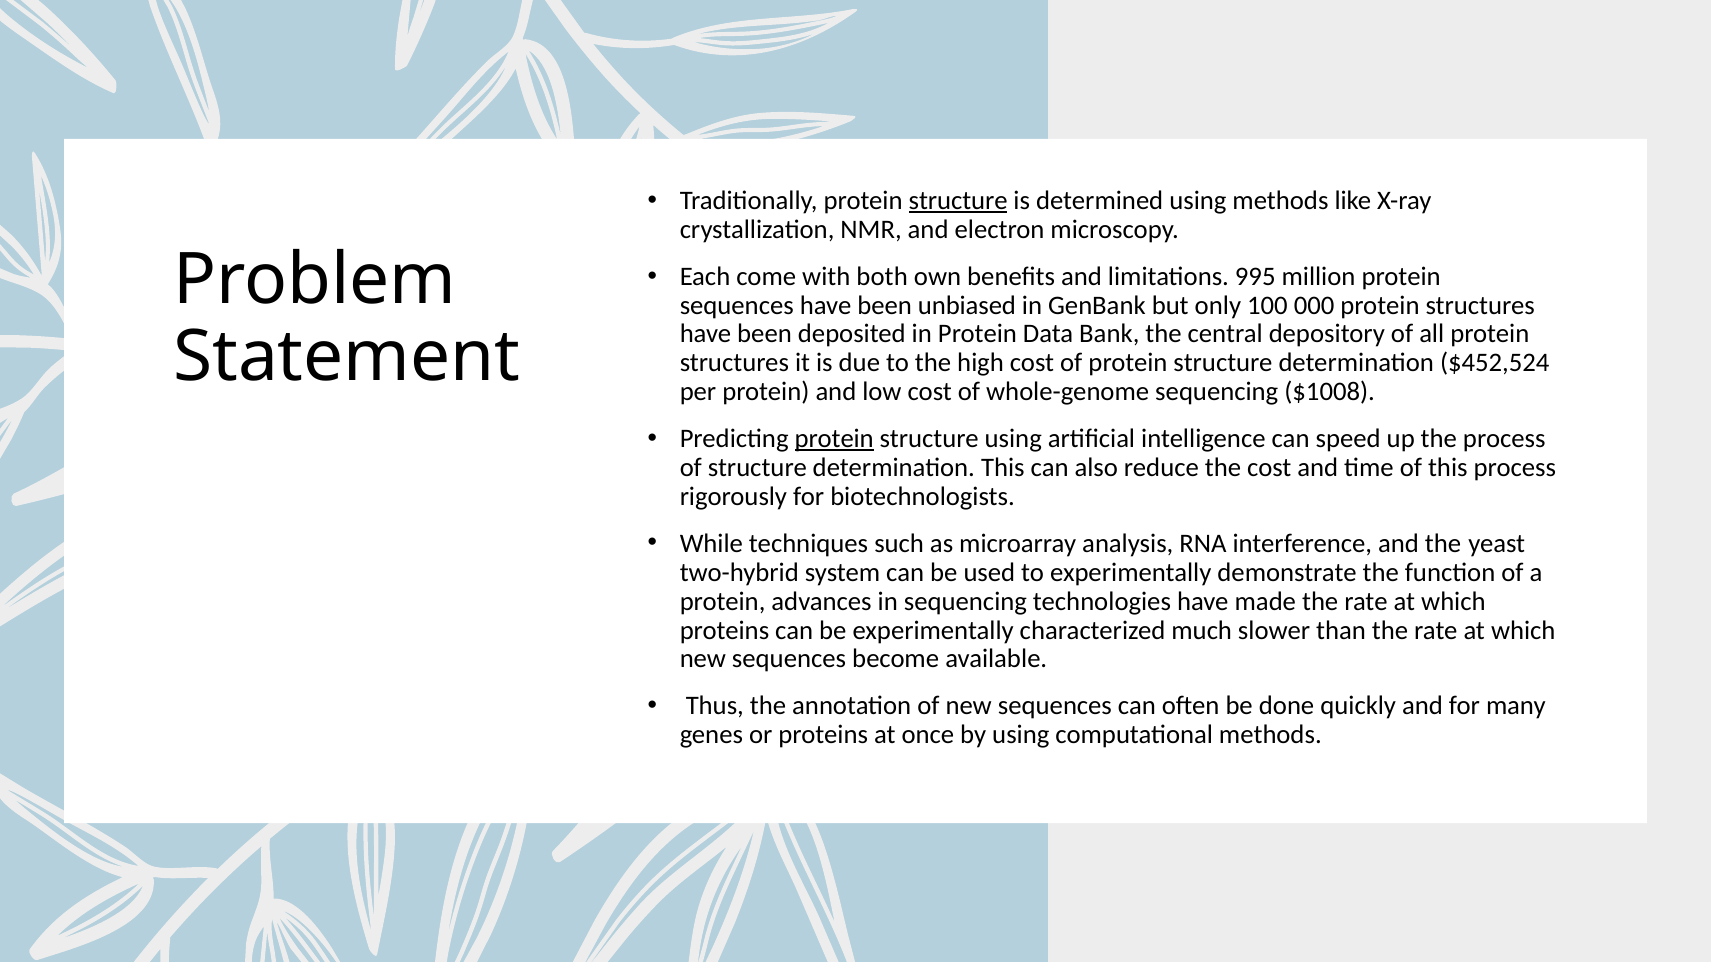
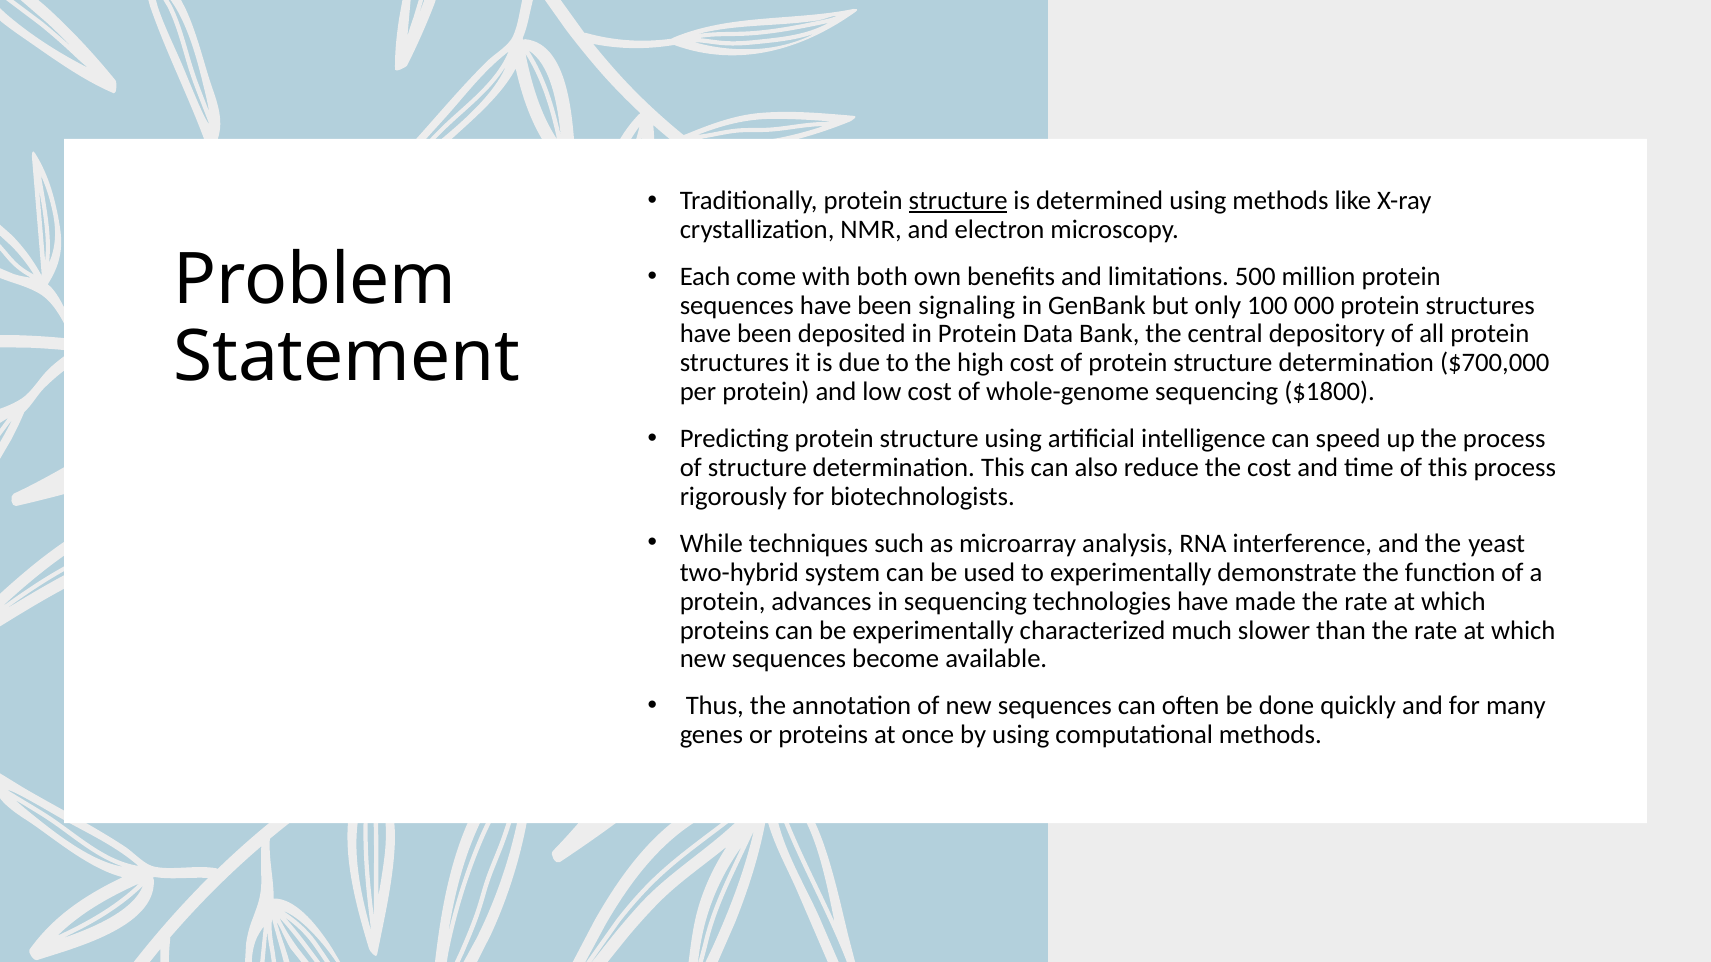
995: 995 -> 500
unbiased: unbiased -> signaling
$452,524: $452,524 -> $700,000
$1008: $1008 -> $1800
protein at (834, 439) underline: present -> none
